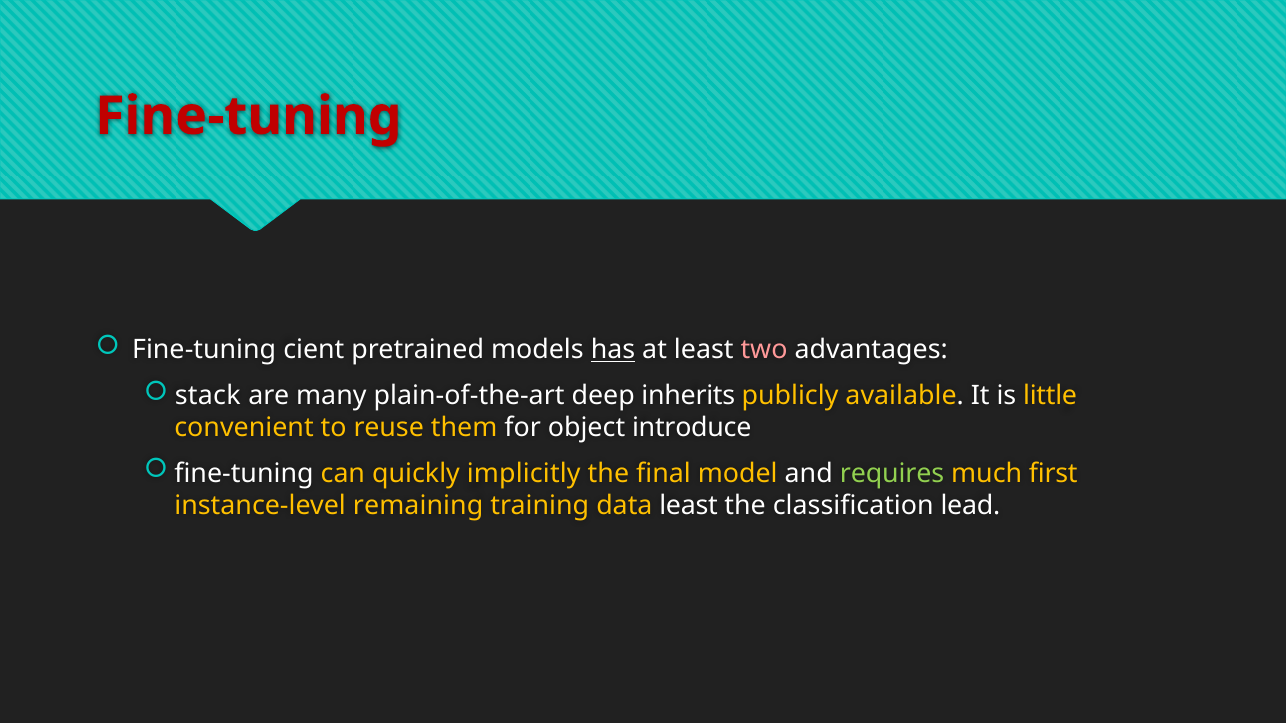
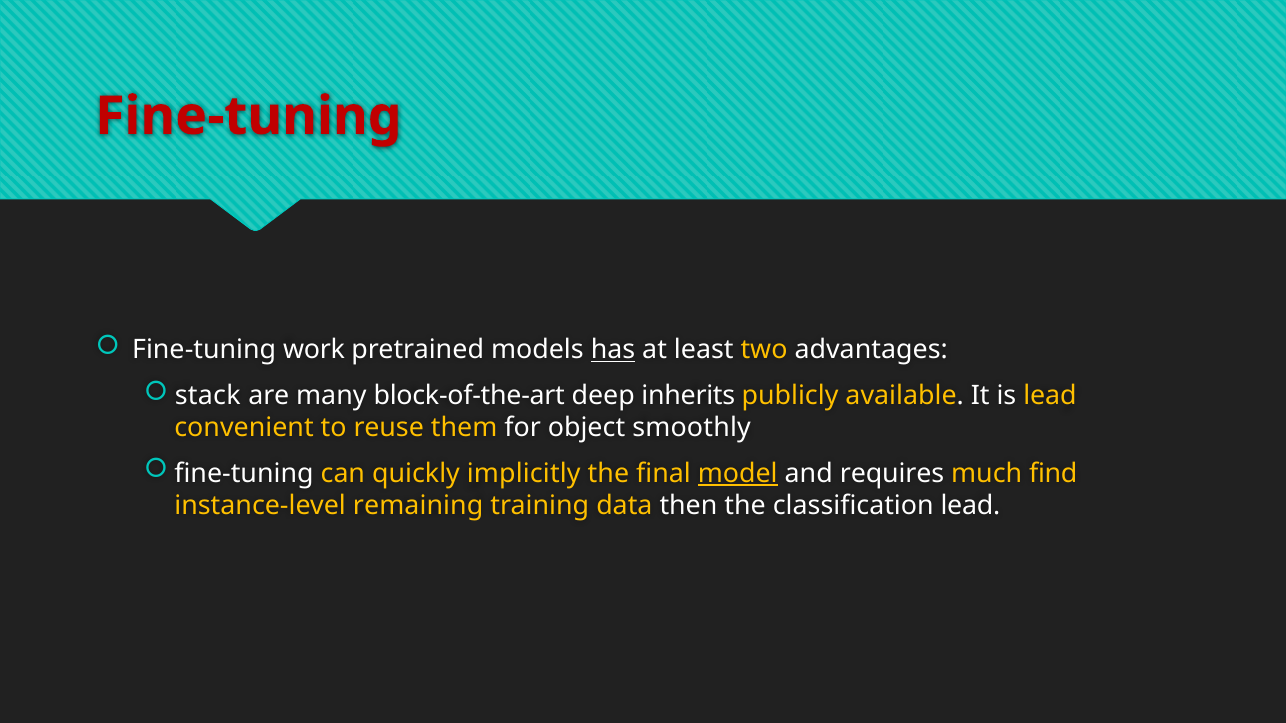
cient: cient -> work
two colour: pink -> yellow
plain-of-the-art: plain-of-the-art -> block-of-the-art
is little: little -> lead
introduce: introduce -> smoothly
model underline: none -> present
requires colour: light green -> white
first: first -> find
data least: least -> then
